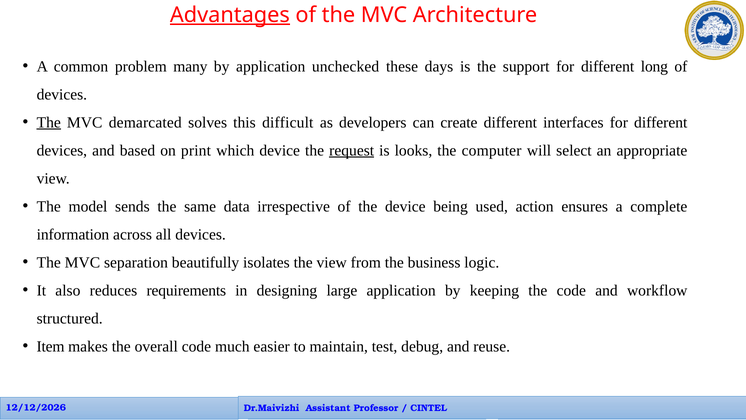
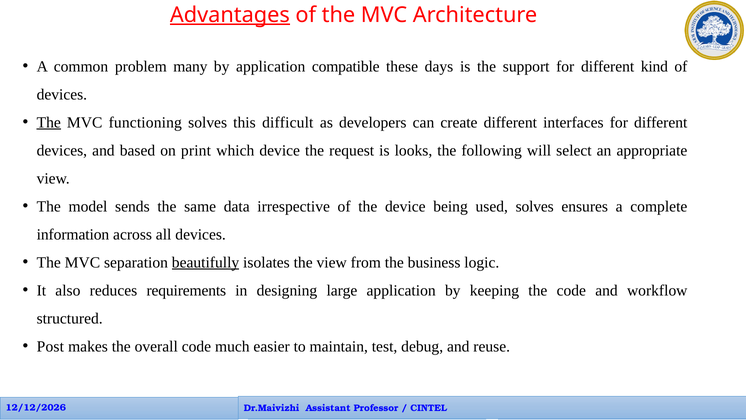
unchecked: unchecked -> compatible
long: long -> kind
demarcated: demarcated -> functioning
request underline: present -> none
computer: computer -> following
used action: action -> solves
beautifully underline: none -> present
Item: Item -> Post
